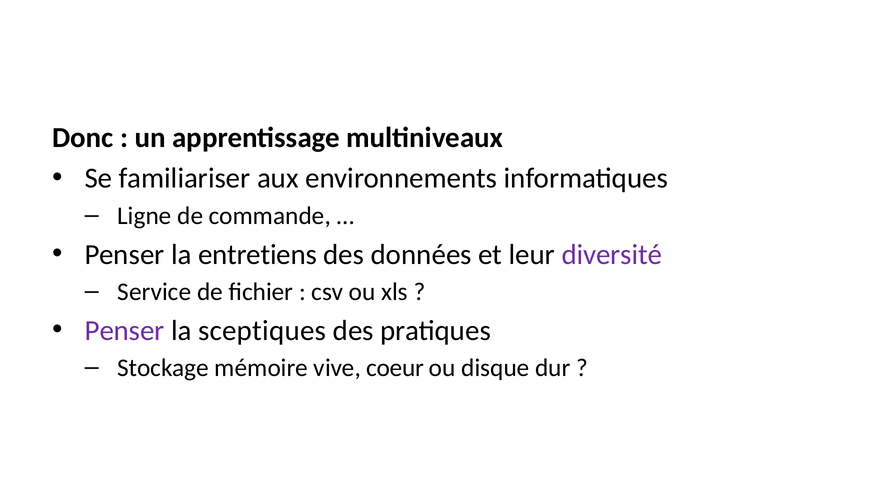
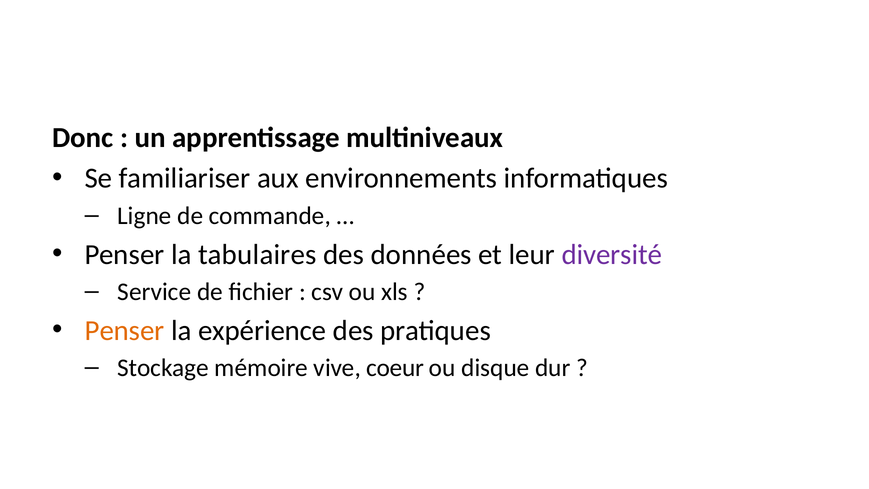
entretiens: entretiens -> tabulaires
Penser at (125, 330) colour: purple -> orange
sceptiques: sceptiques -> expérience
